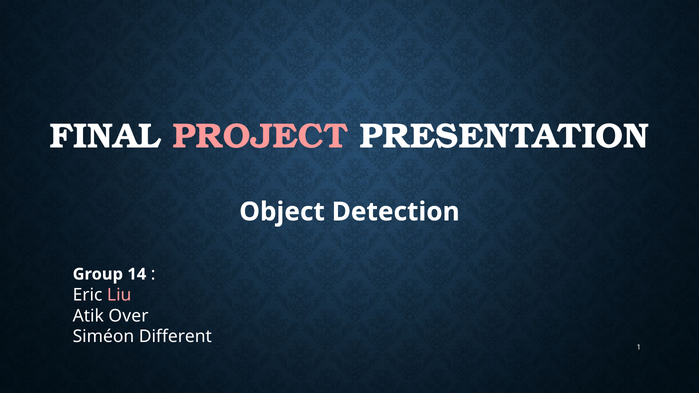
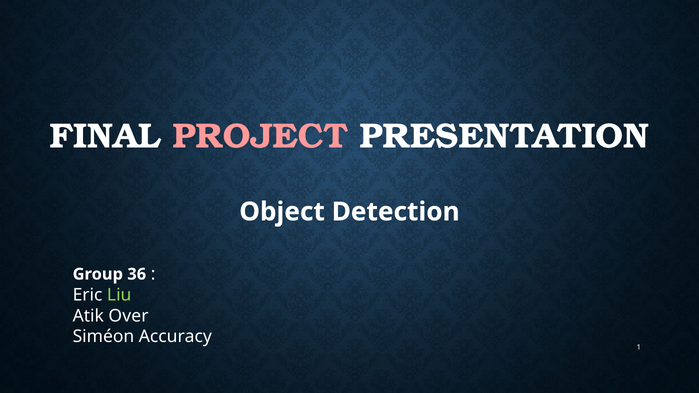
14: 14 -> 36
Liu colour: pink -> light green
Different: Different -> Accuracy
